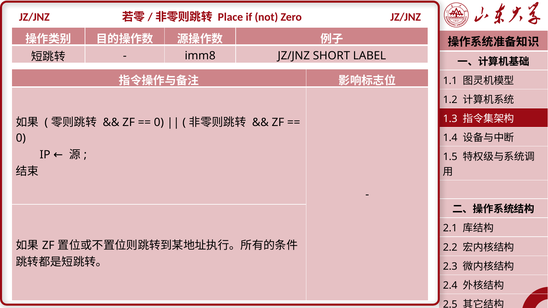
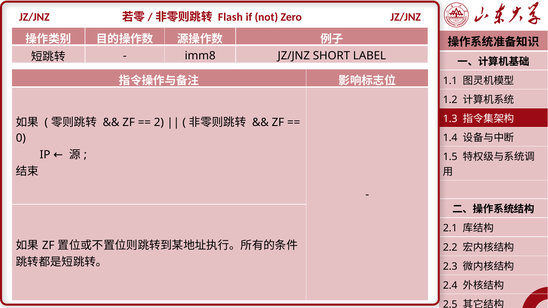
Place: Place -> Flash
0 at (159, 123): 0 -> 2
